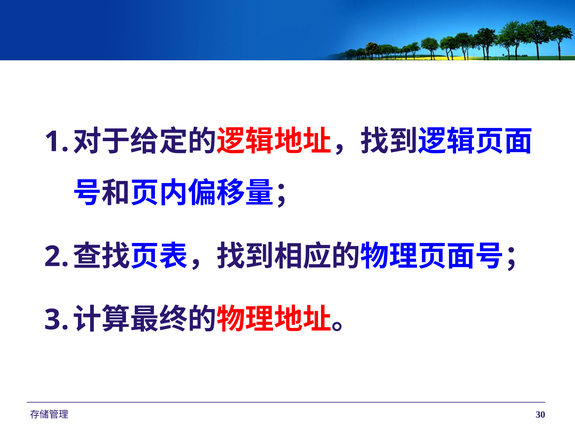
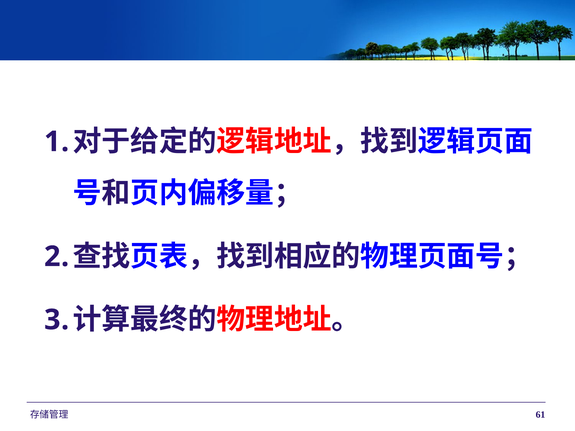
30: 30 -> 61
